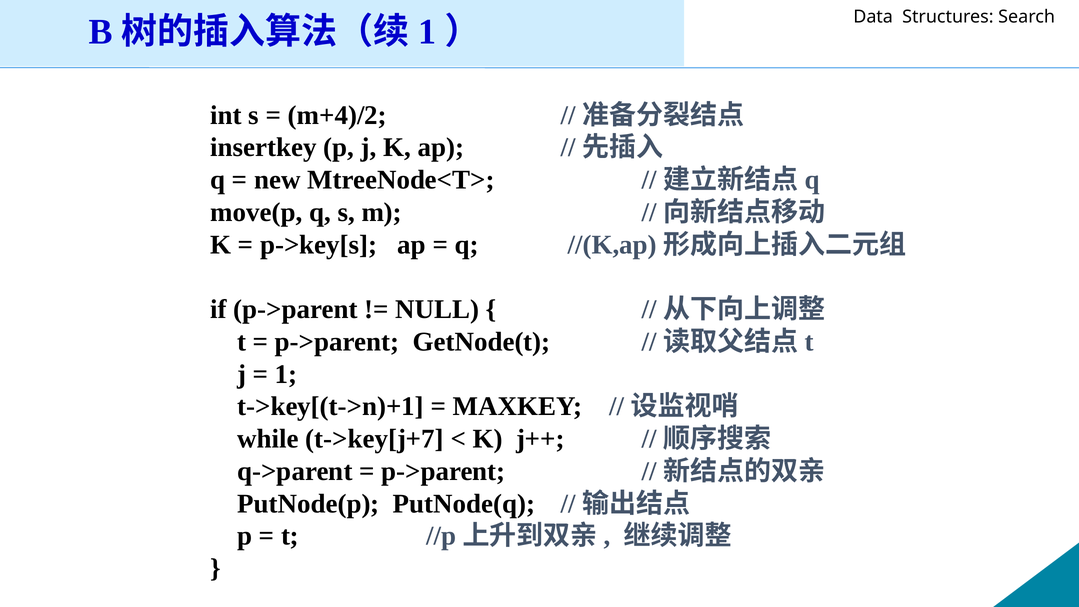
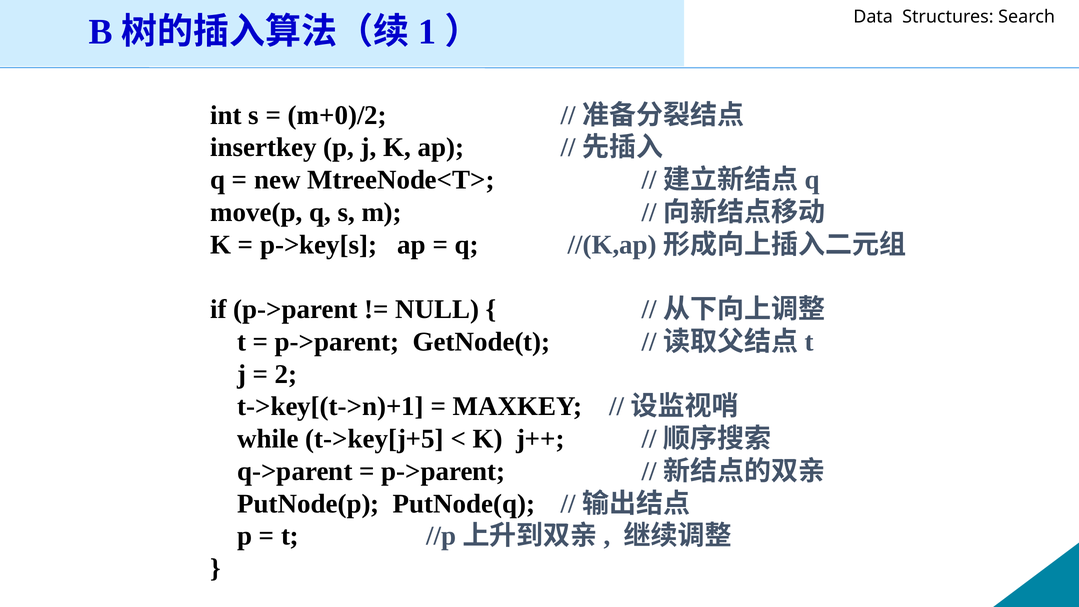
m+4)/2: m+4)/2 -> m+0)/2
1 at (286, 374): 1 -> 2
t->key[j+7: t->key[j+7 -> t->key[j+5
